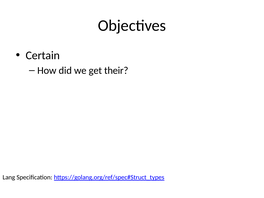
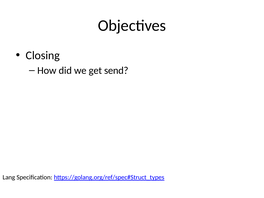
Certain: Certain -> Closing
their: their -> send
